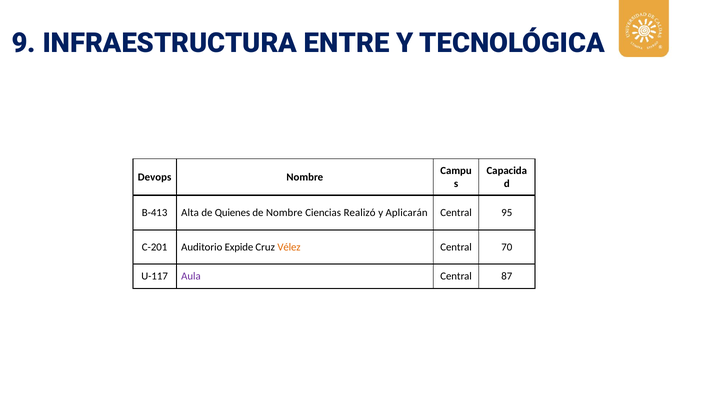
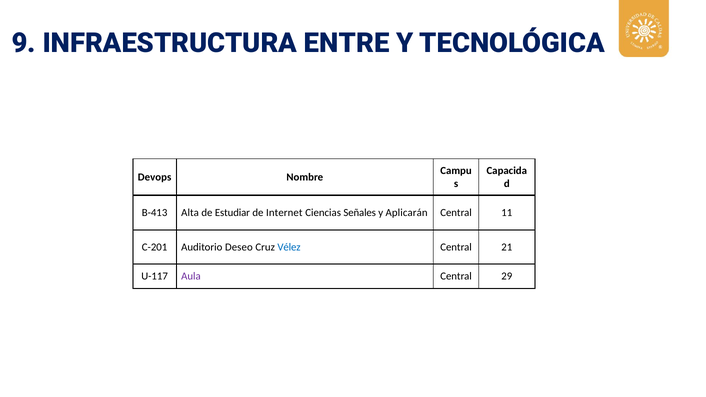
Quienes: Quienes -> Estudiar
de Nombre: Nombre -> Internet
Realizó: Realizó -> Señales
95: 95 -> 11
Expide: Expide -> Deseo
Vélez colour: orange -> blue
70: 70 -> 21
87: 87 -> 29
